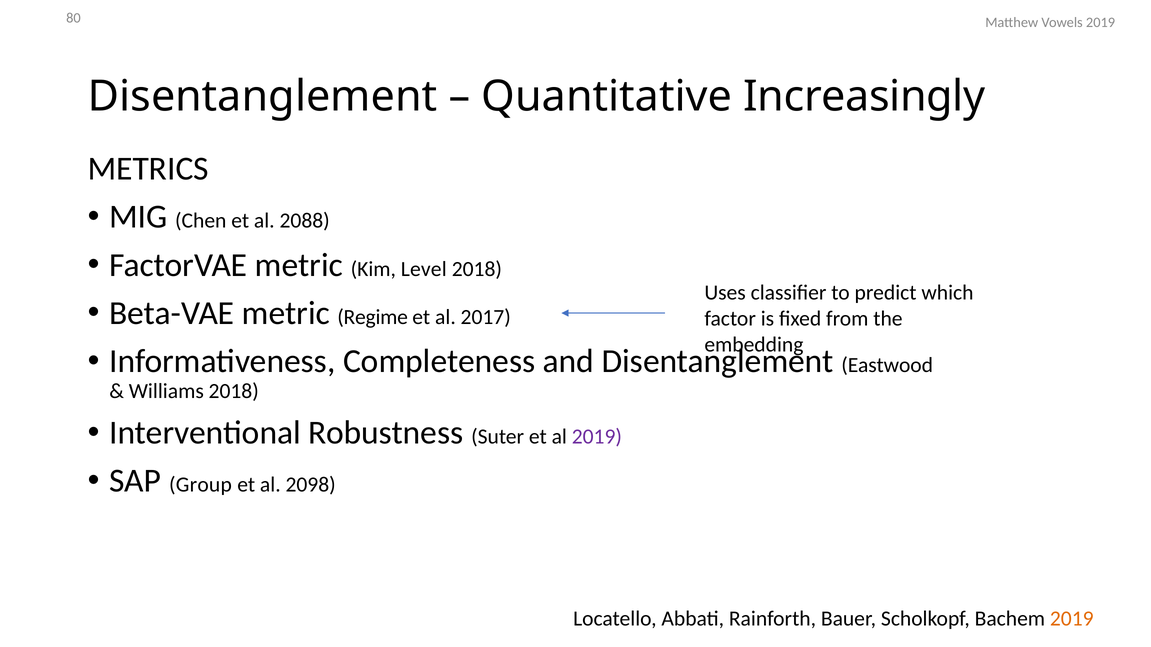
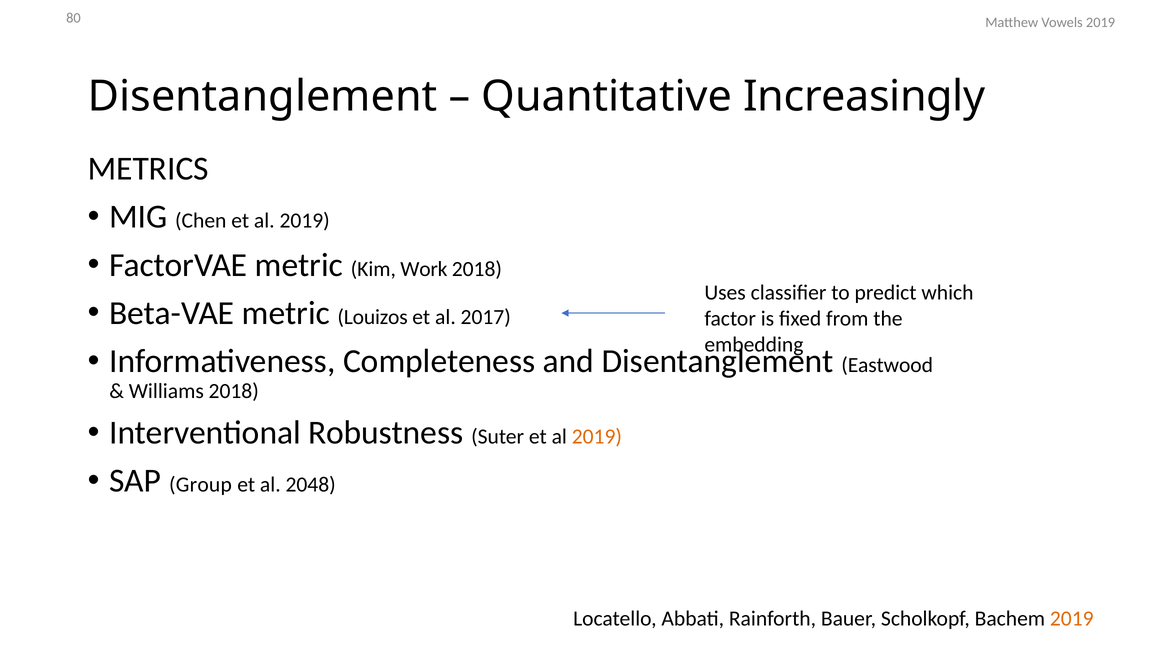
Chen et al 2088: 2088 -> 2019
Level: Level -> Work
Regime: Regime -> Louizos
2019 at (597, 437) colour: purple -> orange
2098: 2098 -> 2048
